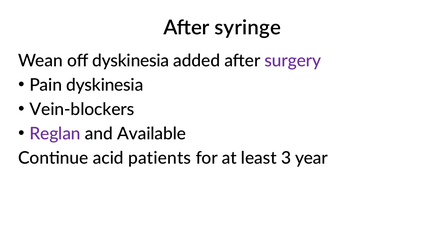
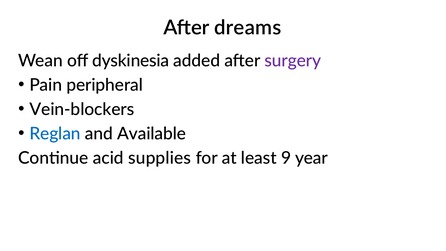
syringe: syringe -> dreams
Pain dyskinesia: dyskinesia -> peripheral
Reglan colour: purple -> blue
patients: patients -> supplies
3: 3 -> 9
